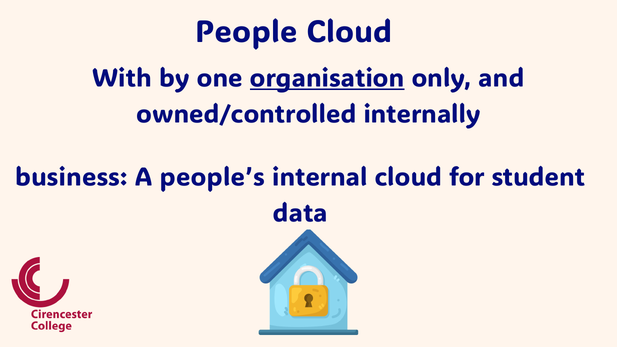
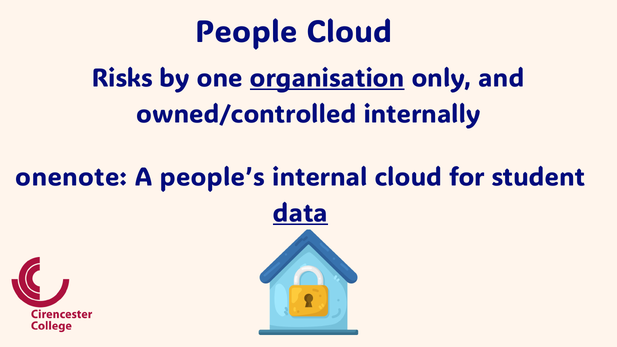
With: With -> Risks
business: business -> onenote
data underline: none -> present
